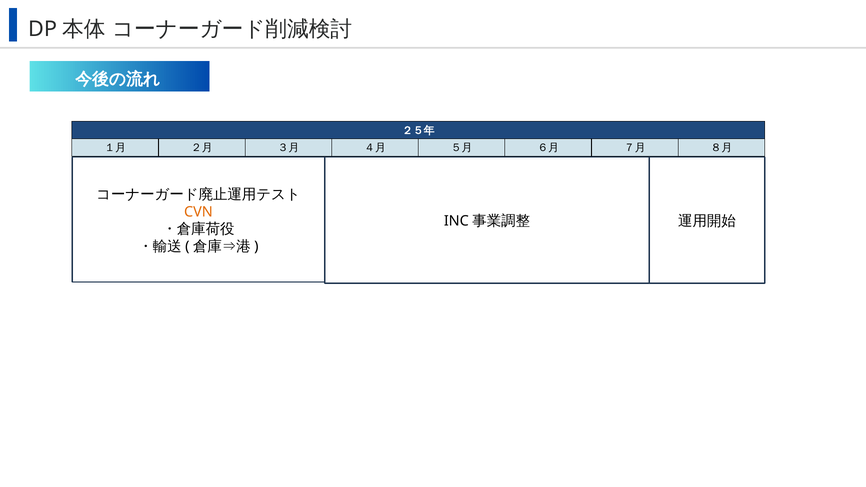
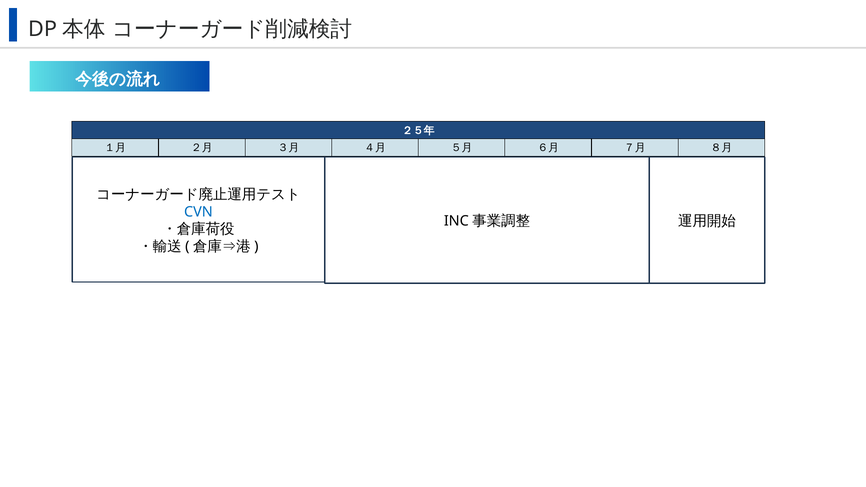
CVN colour: orange -> blue
